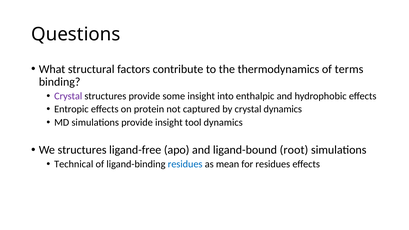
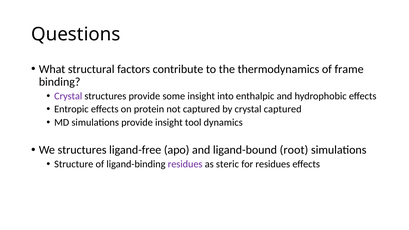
terms: terms -> frame
crystal dynamics: dynamics -> captured
Technical: Technical -> Structure
residues at (185, 164) colour: blue -> purple
mean: mean -> steric
